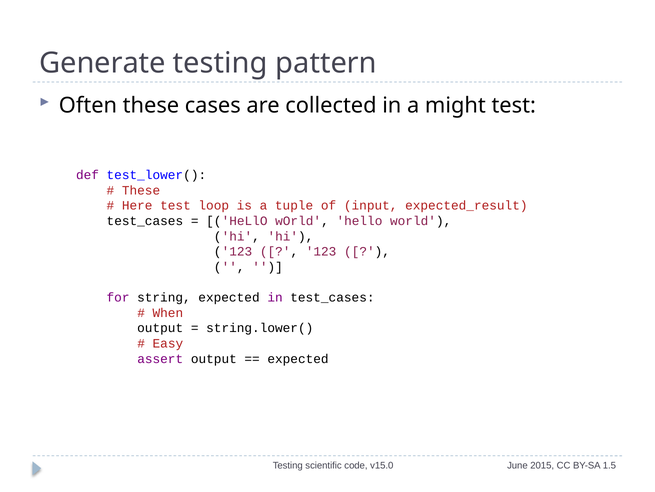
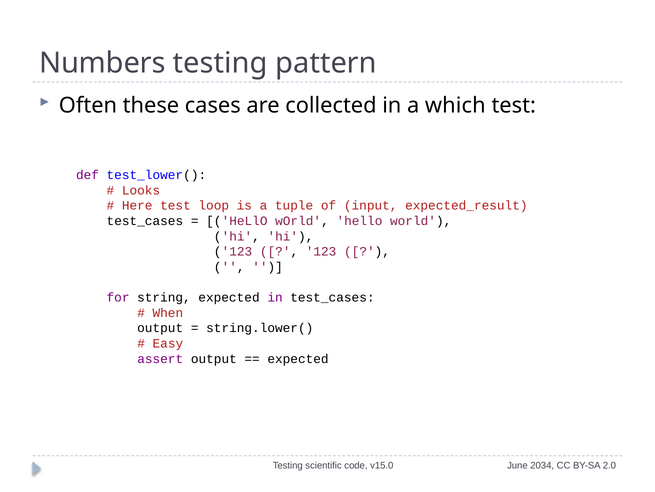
Generate: Generate -> Numbers
might: might -> which
These at (141, 190): These -> Looks
2015: 2015 -> 2034
1.5: 1.5 -> 2.0
